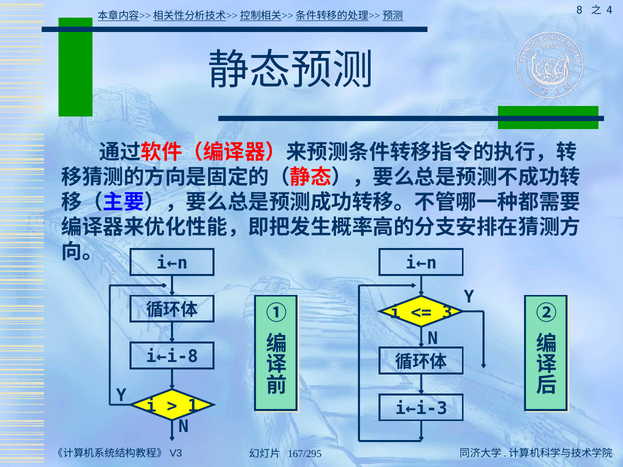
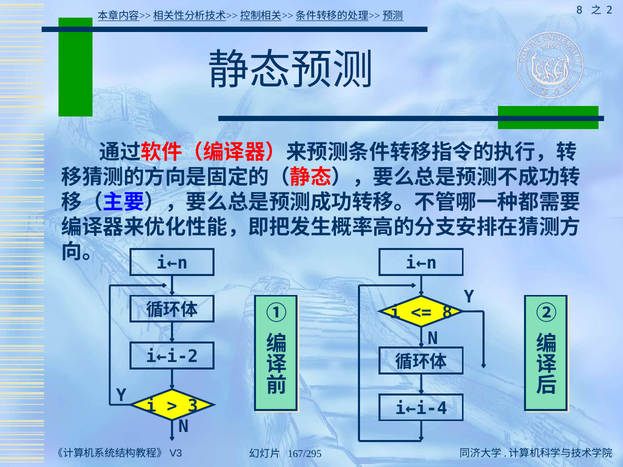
4: 4 -> 2
3 at (447, 313): 3 -> 8
i←i-8: i←i-8 -> i←i-2
1: 1 -> 3
i←i-3: i←i-3 -> i←i-4
